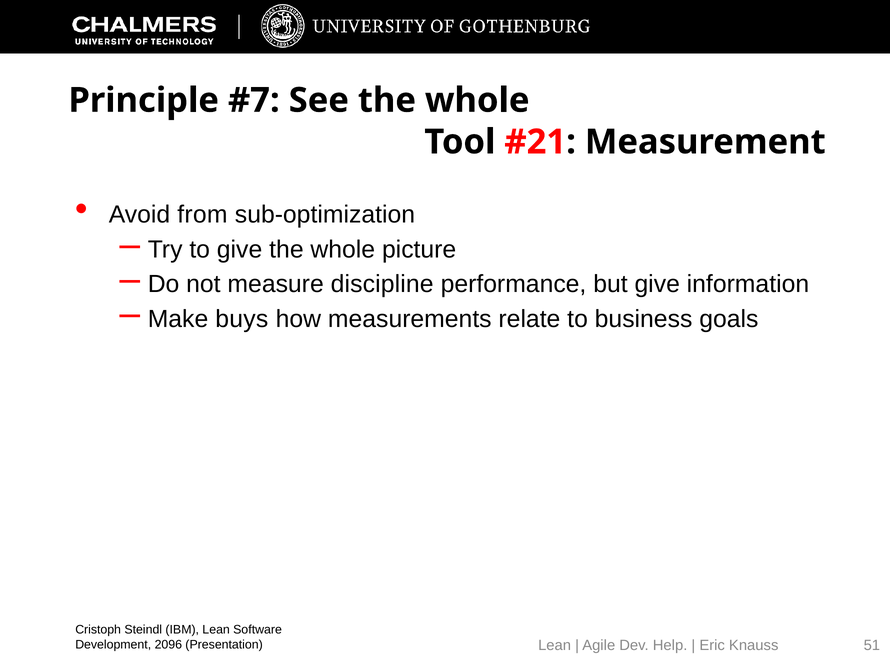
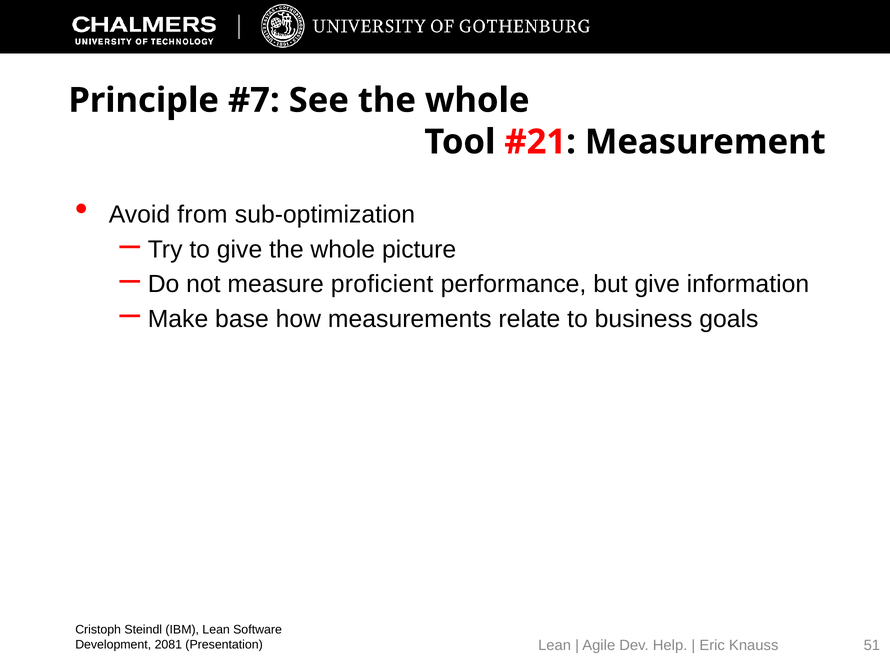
discipline: discipline -> proficient
buys: buys -> base
2096: 2096 -> 2081
